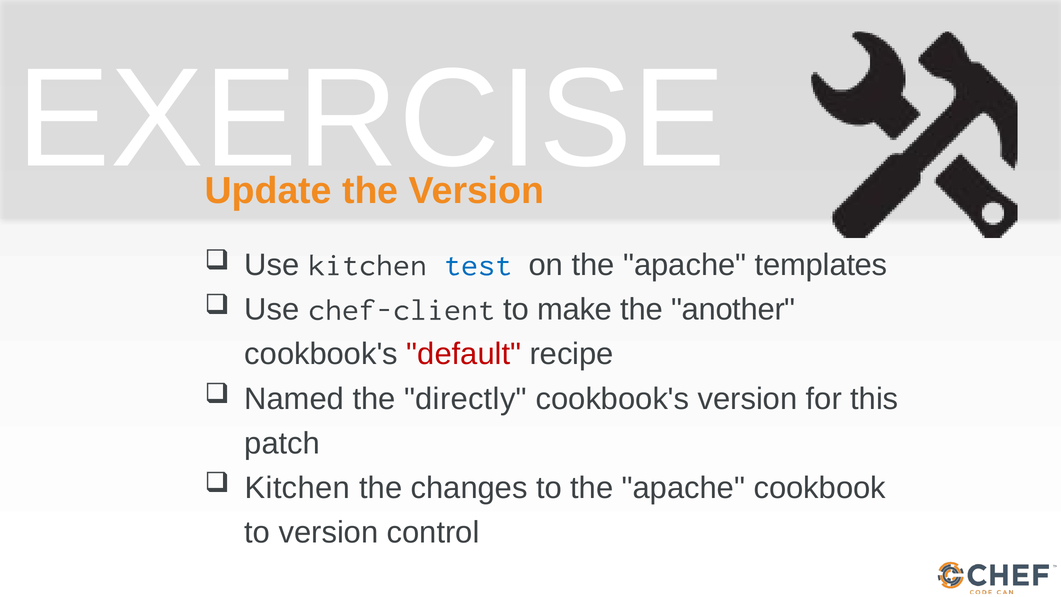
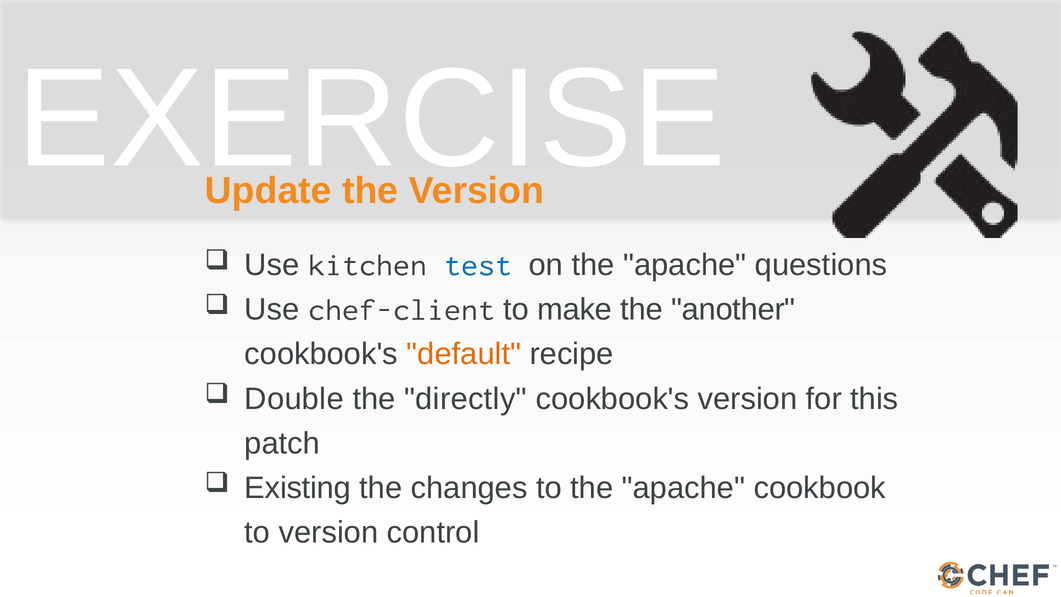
templates: templates -> questions
default colour: red -> orange
Named: Named -> Double
Kitchen at (297, 488): Kitchen -> Existing
